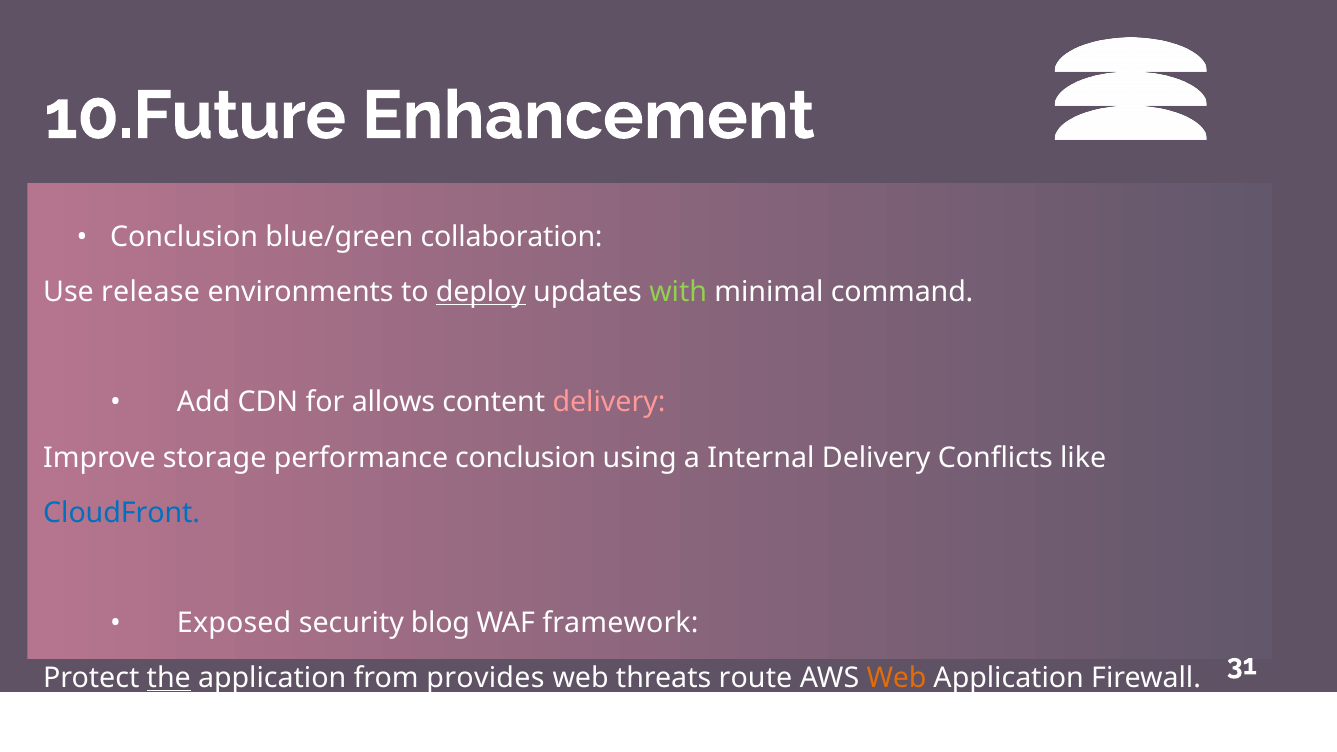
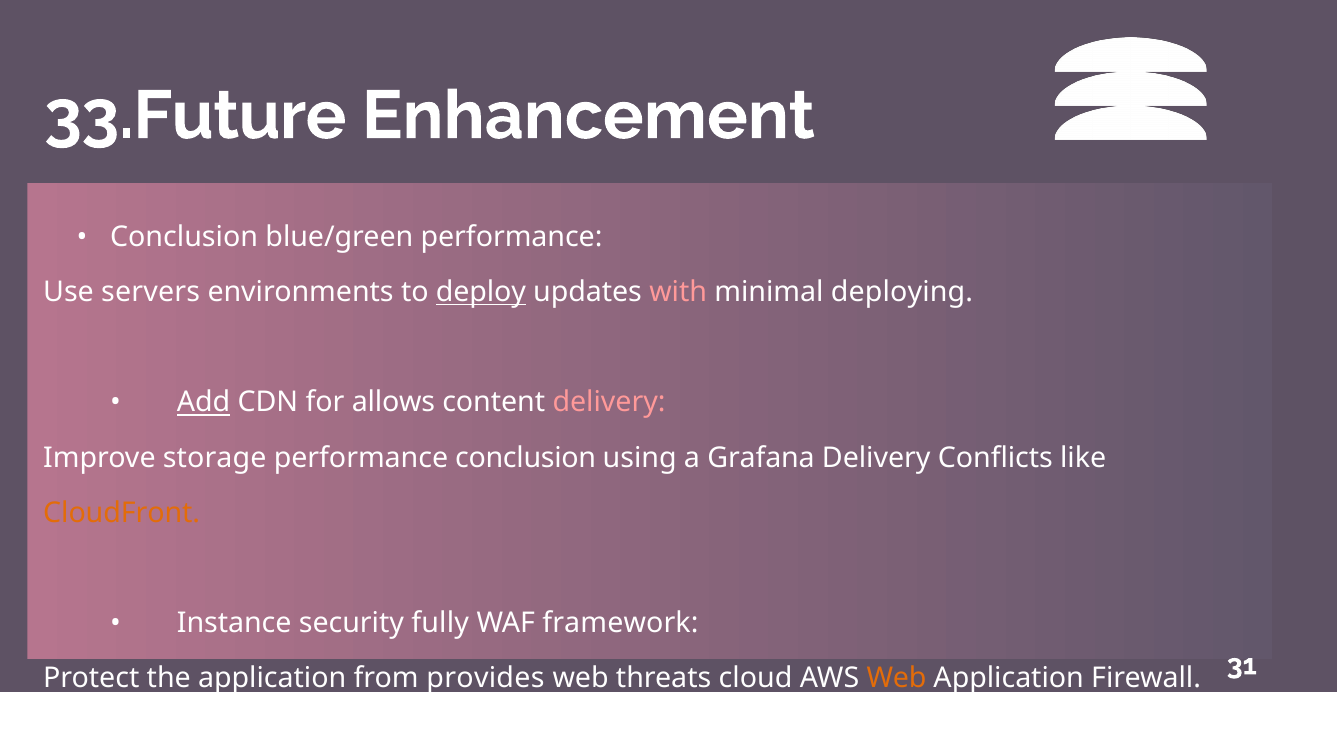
10.Future: 10.Future -> 33.Future
blue/green collaboration: collaboration -> performance
release: release -> servers
with colour: light green -> pink
command: command -> deploying
Add underline: none -> present
Internal: Internal -> Grafana
CloudFront colour: blue -> orange
Exposed: Exposed -> Instance
blog: blog -> fully
the underline: present -> none
route: route -> cloud
